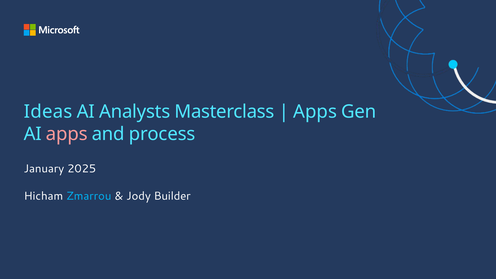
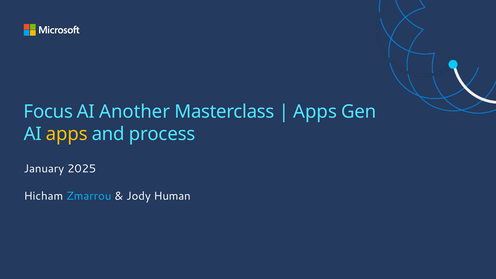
Ideas: Ideas -> Focus
Analysts: Analysts -> Another
apps at (67, 134) colour: pink -> yellow
Builder: Builder -> Human
